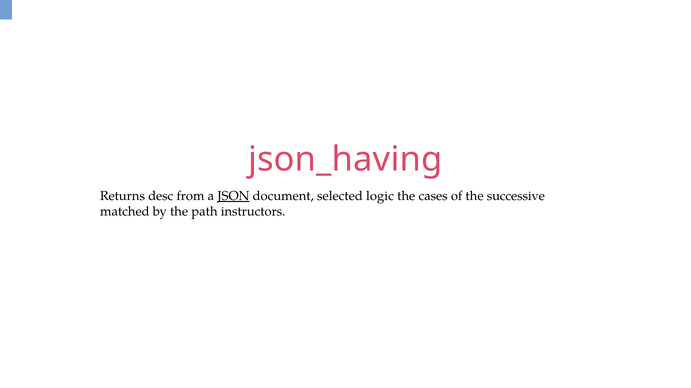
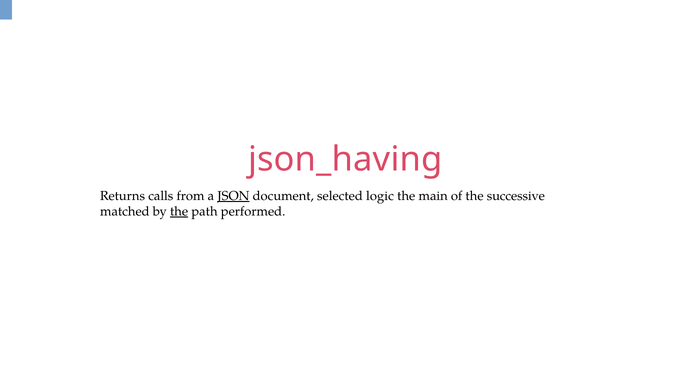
desc: desc -> calls
cases: cases -> main
the at (179, 212) underline: none -> present
instructors: instructors -> performed
